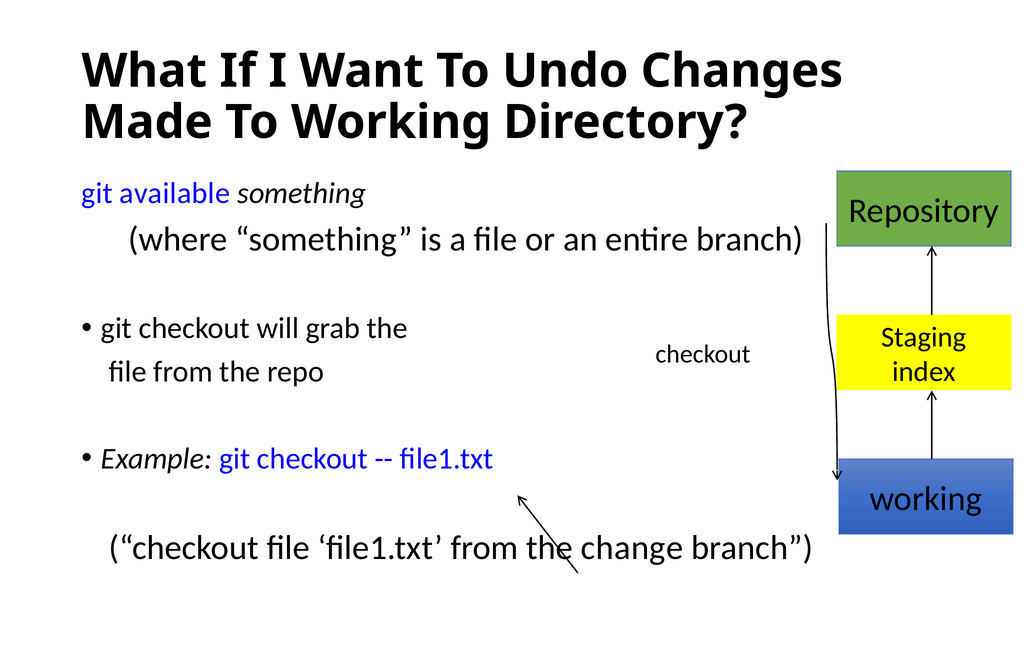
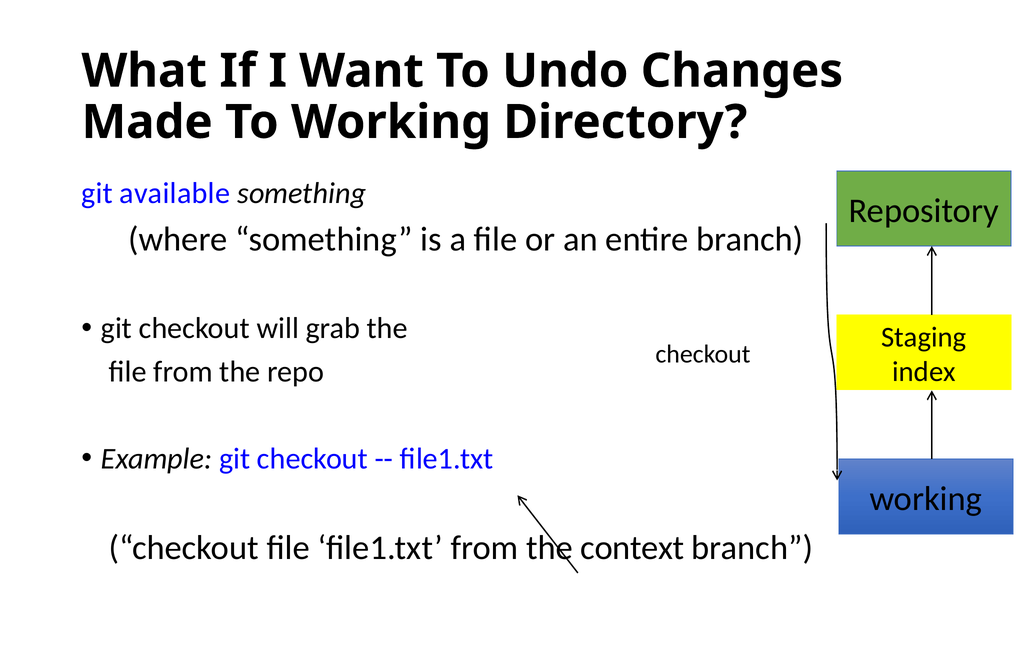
change: change -> context
